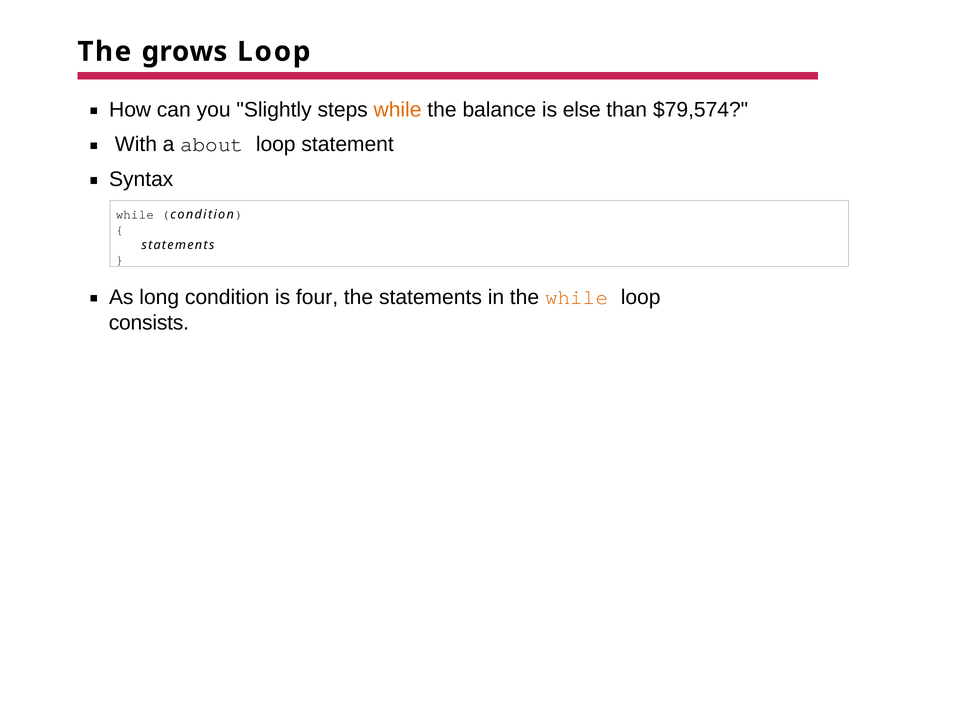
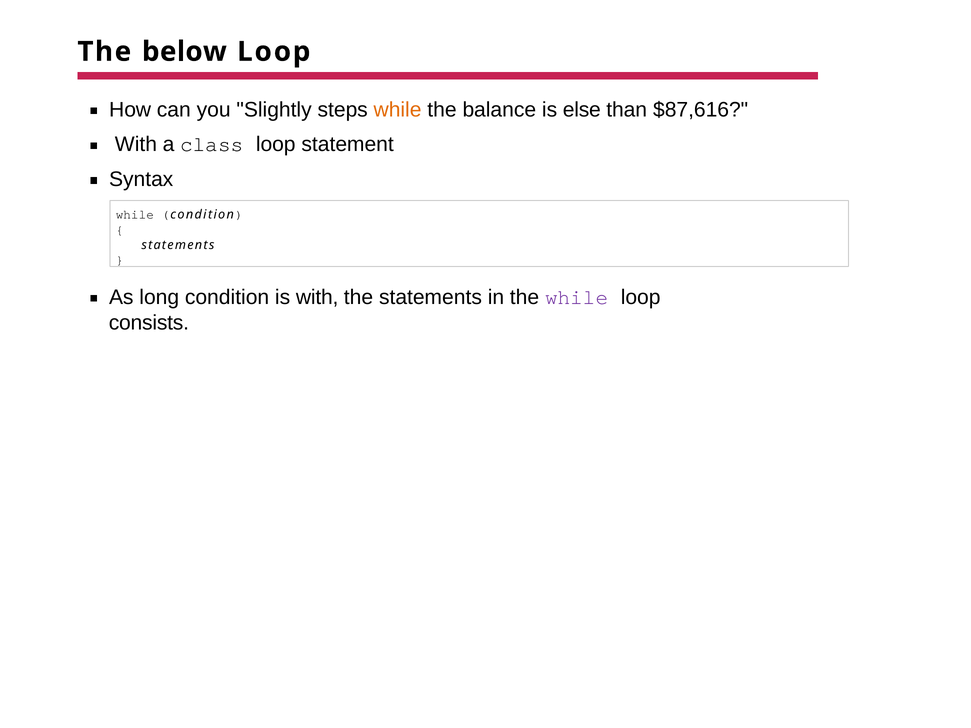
grows: grows -> below
$79,574: $79,574 -> $87,616
about: about -> class
is four: four -> with
while at (577, 297) colour: orange -> purple
